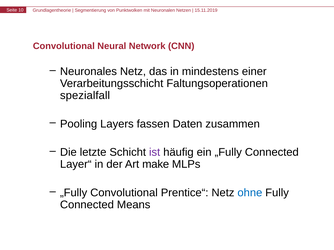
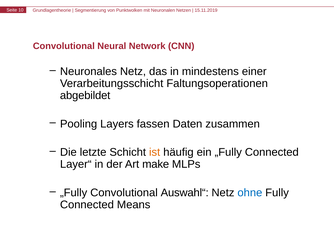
spezialfall: spezialfall -> abgebildet
ist colour: purple -> orange
Prentice“: Prentice“ -> Auswahl“
